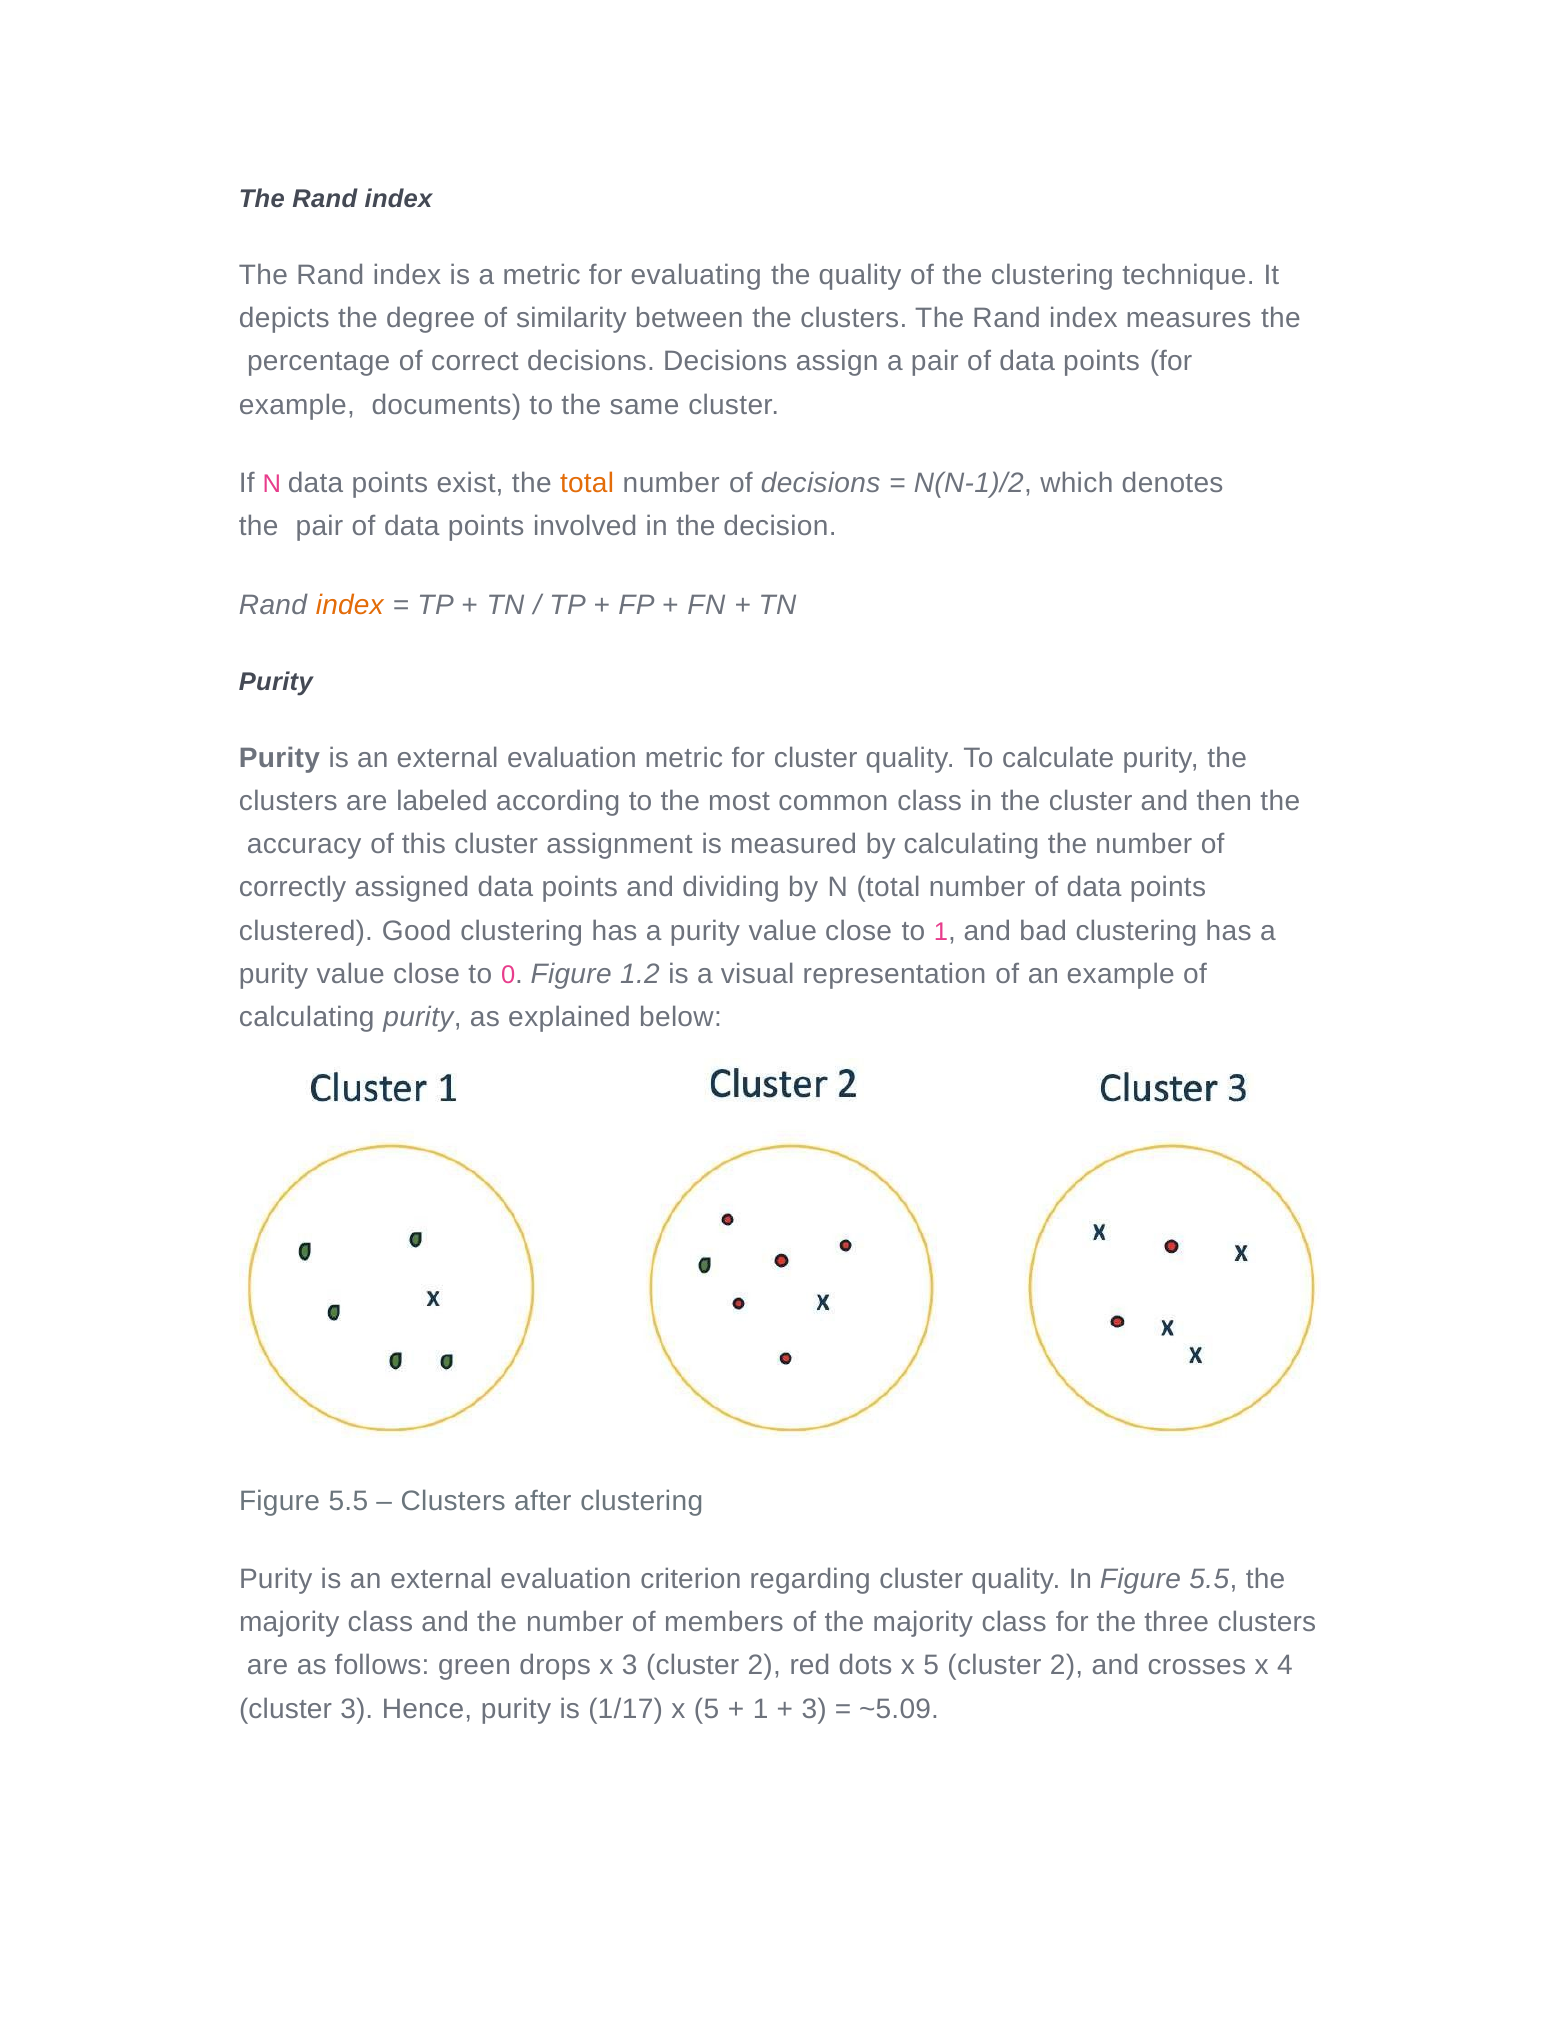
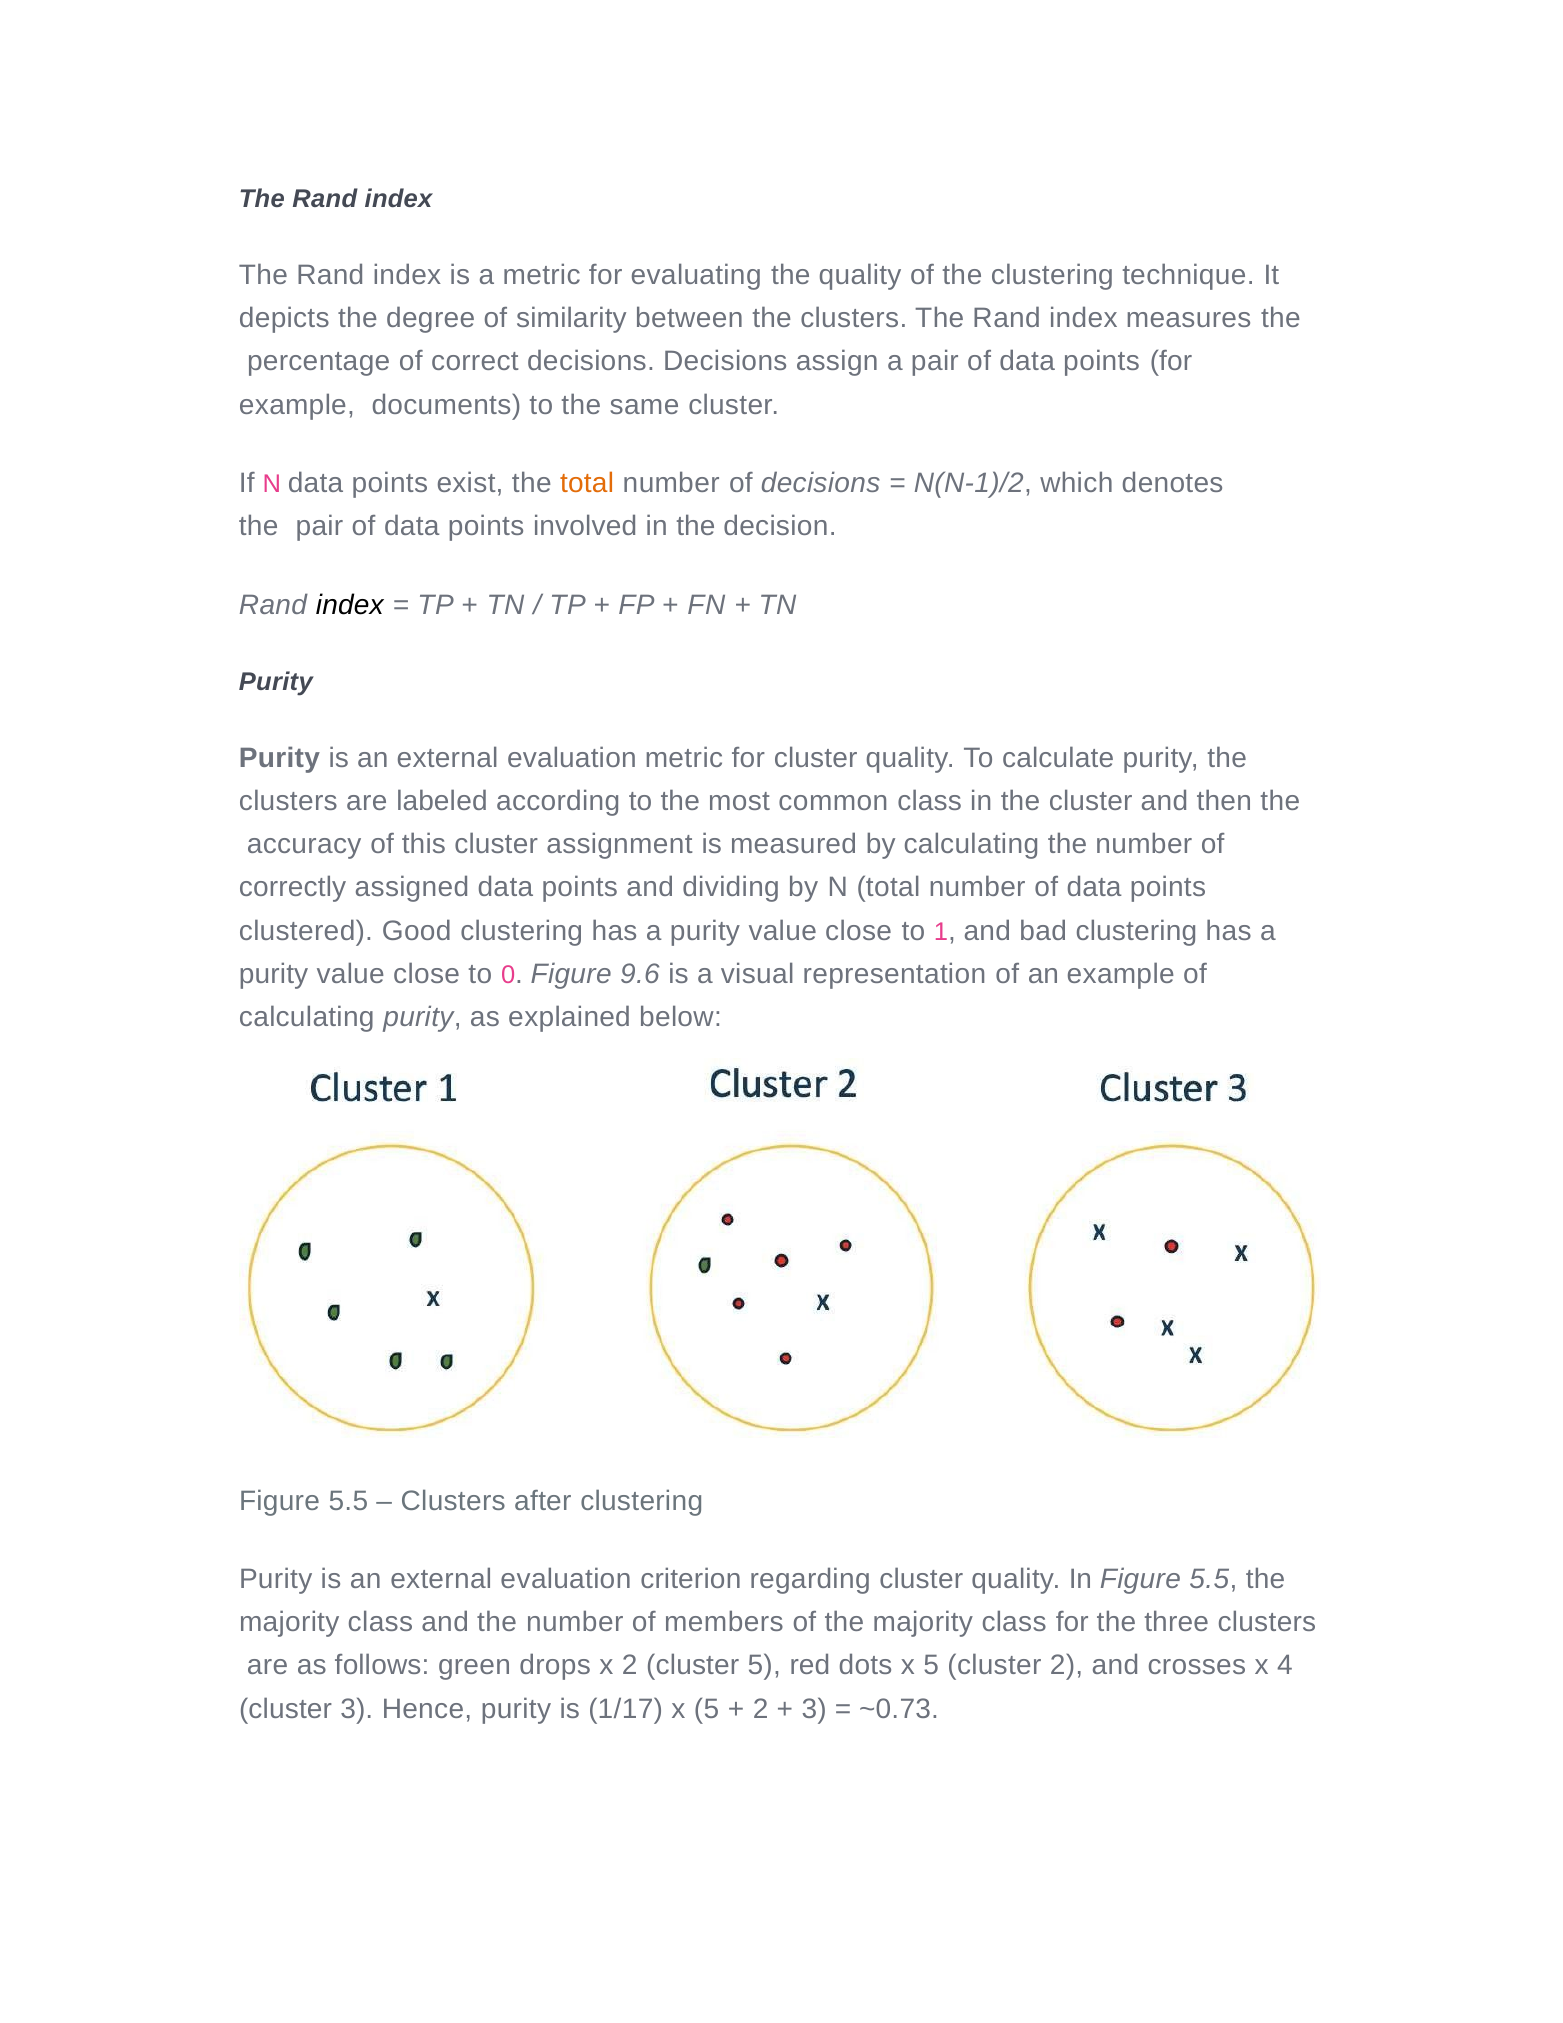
index at (350, 605) colour: orange -> black
1.2: 1.2 -> 9.6
x 3: 3 -> 2
2 at (764, 1665): 2 -> 5
1 at (761, 1709): 1 -> 2
~5.09: ~5.09 -> ~0.73
